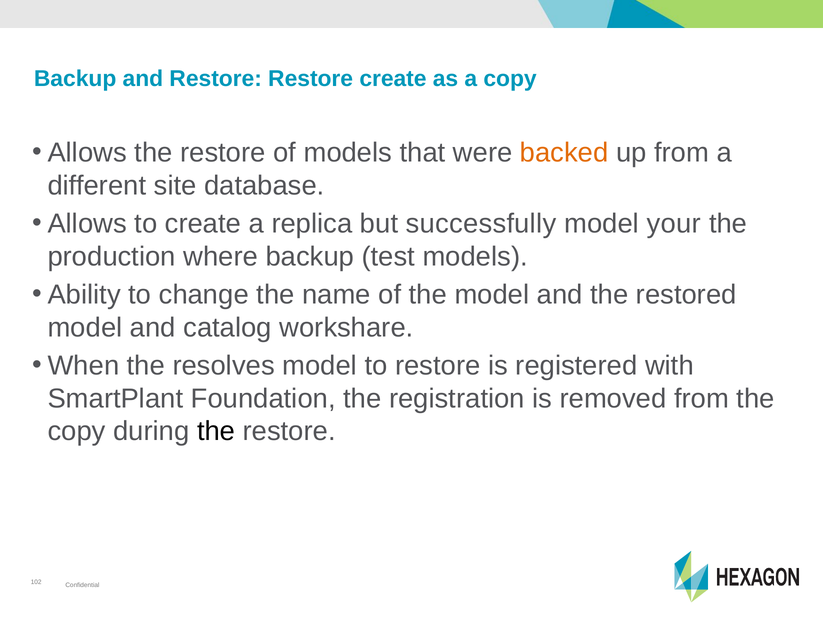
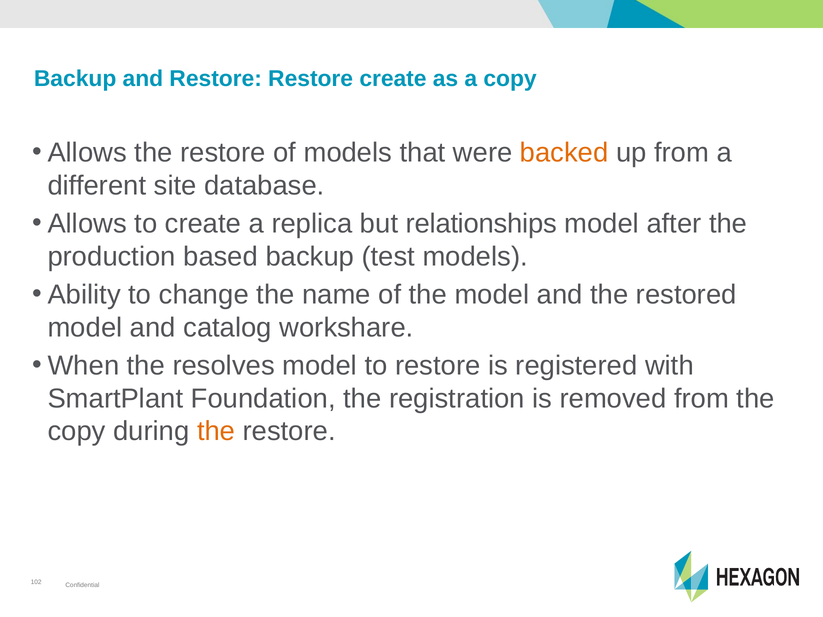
successfully: successfully -> relationships
your: your -> after
where: where -> based
the at (216, 432) colour: black -> orange
